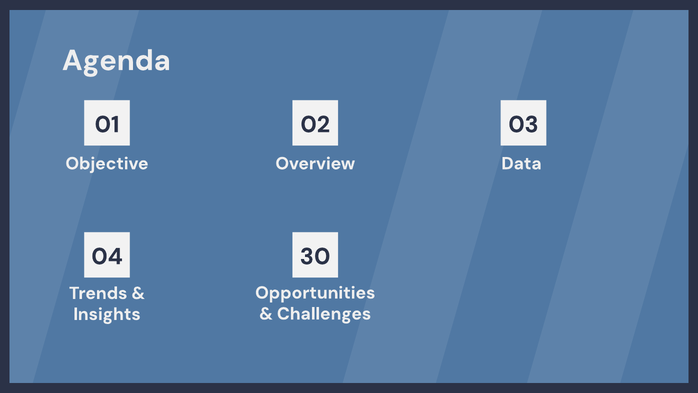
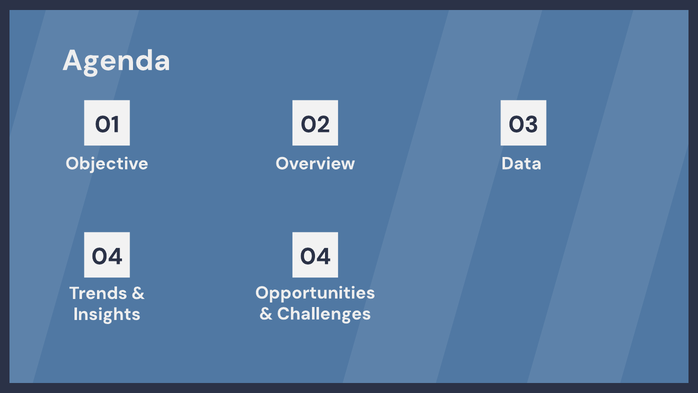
04 30: 30 -> 04
